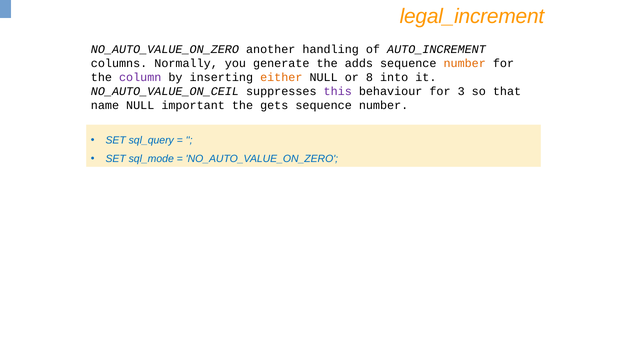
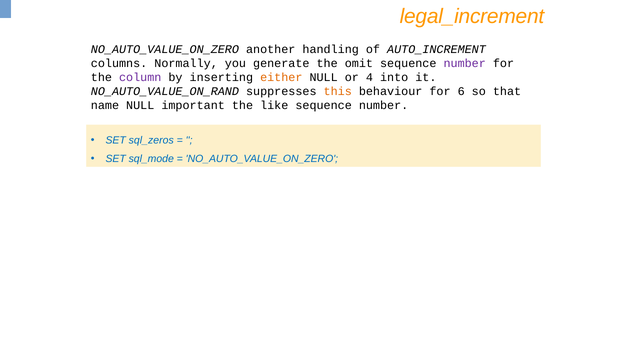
adds: adds -> omit
number at (465, 63) colour: orange -> purple
8: 8 -> 4
NO_AUTO_VALUE_ON_CEIL: NO_AUTO_VALUE_ON_CEIL -> NO_AUTO_VALUE_ON_RAND
this colour: purple -> orange
3: 3 -> 6
gets: gets -> like
sql_query: sql_query -> sql_zeros
